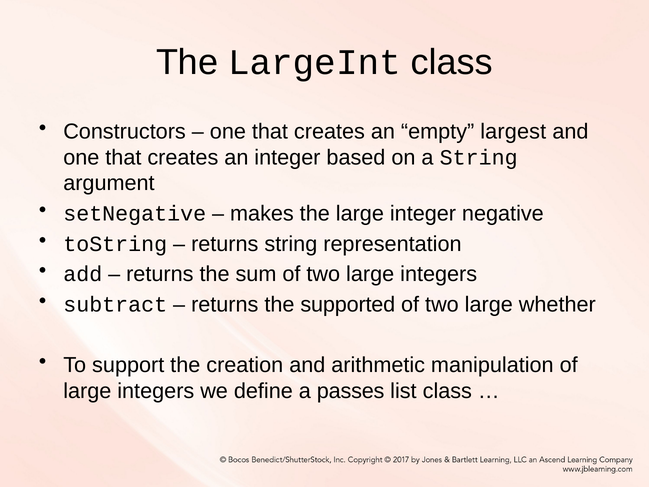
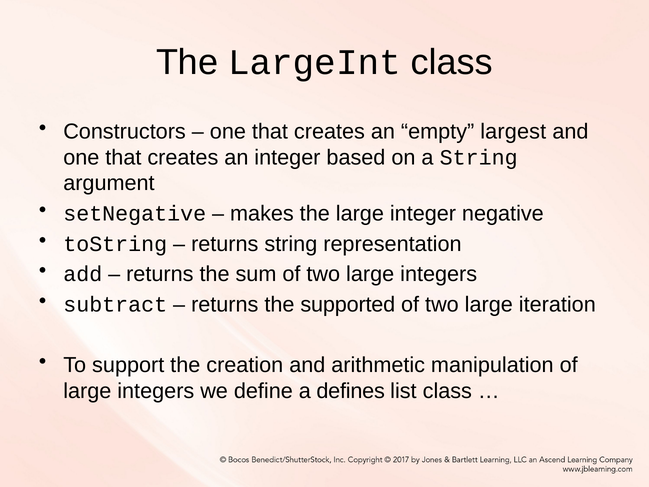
whether: whether -> iteration
passes: passes -> defines
